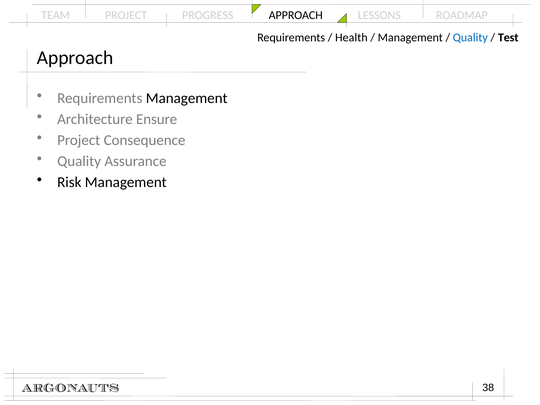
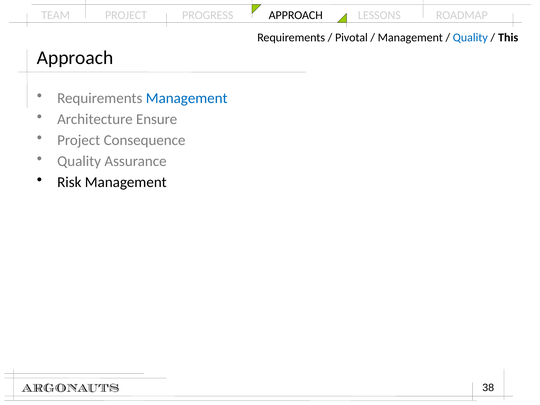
Health: Health -> Pivotal
Test: Test -> This
Management at (187, 98) colour: black -> blue
